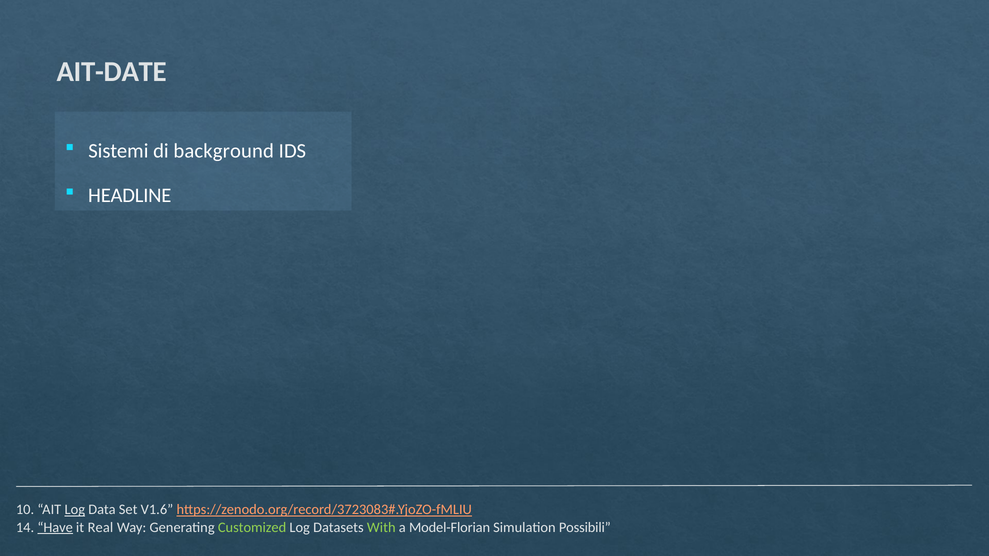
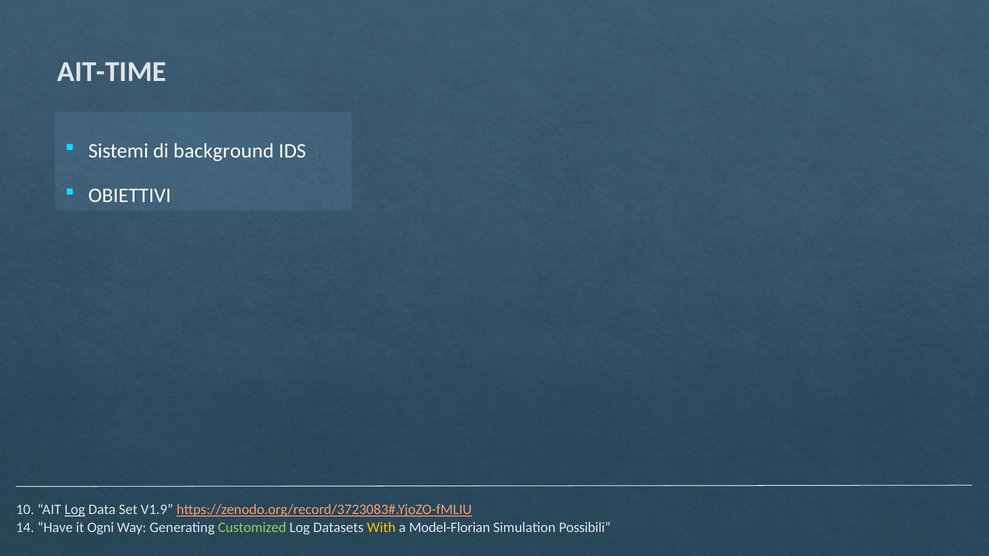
AIT-DATE: AIT-DATE -> AIT-TIME
HEADLINE: HEADLINE -> OBIETTIVI
V1.6: V1.6 -> V1.9
Have underline: present -> none
Real: Real -> Ogni
With colour: light green -> yellow
